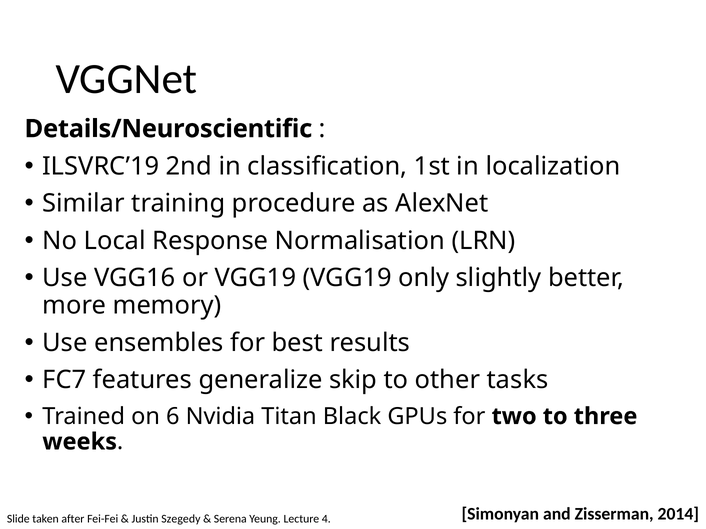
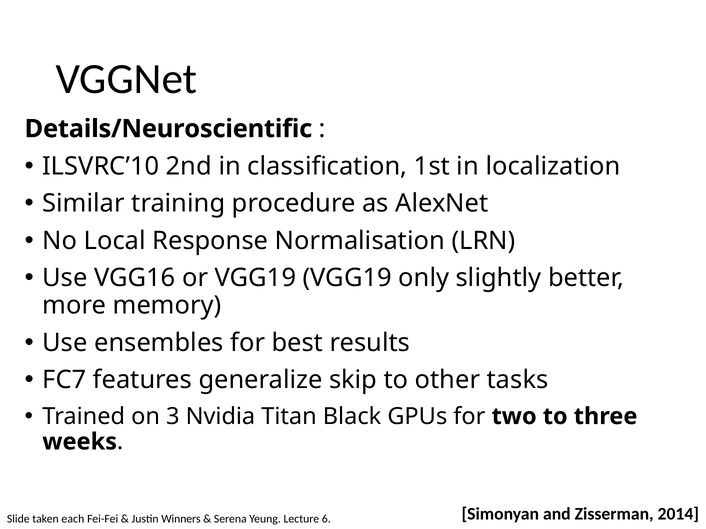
ILSVRC’19: ILSVRC’19 -> ILSVRC’10
6: 6 -> 3
after: after -> each
Szegedy: Szegedy -> Winners
4: 4 -> 6
